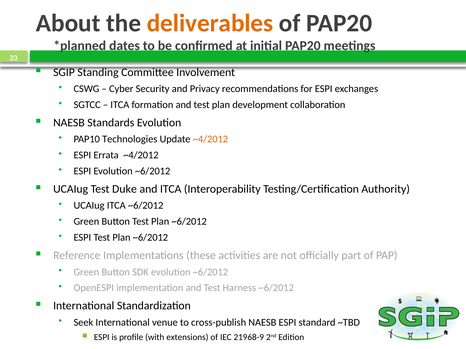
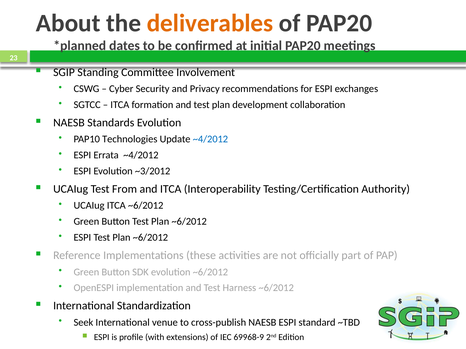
~4/2012 at (210, 139) colour: orange -> blue
ESPI Evolution ~6/2012: ~6/2012 -> ~3/2012
Duke: Duke -> From
21968-9: 21968-9 -> 69968-9
